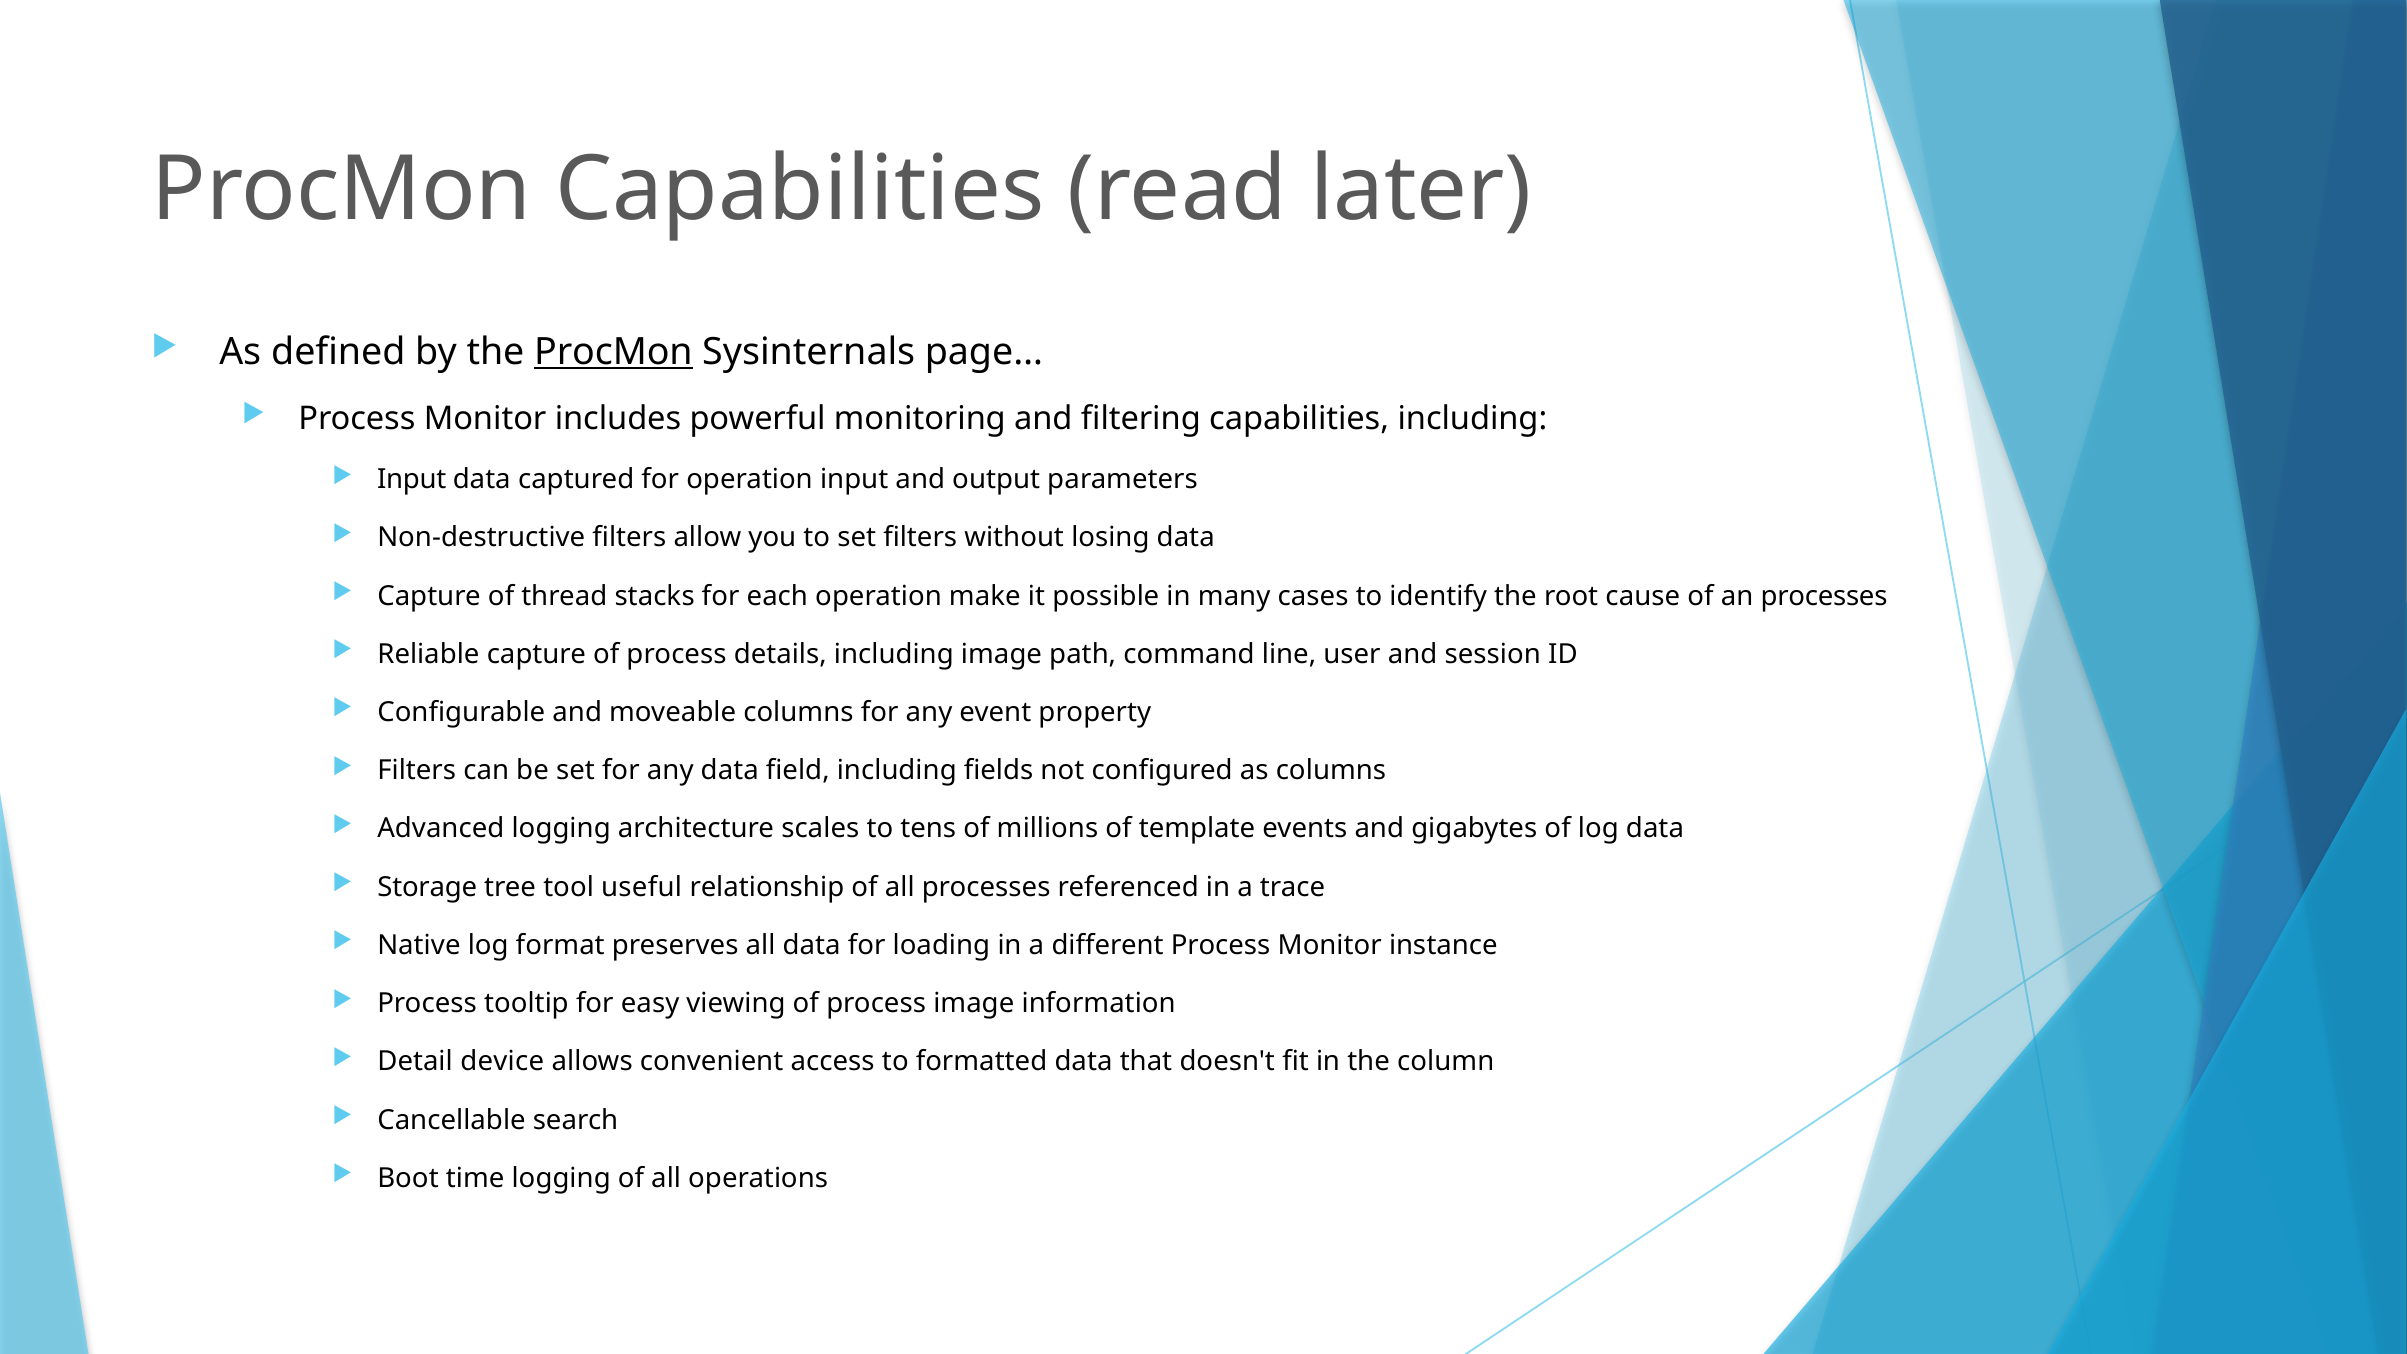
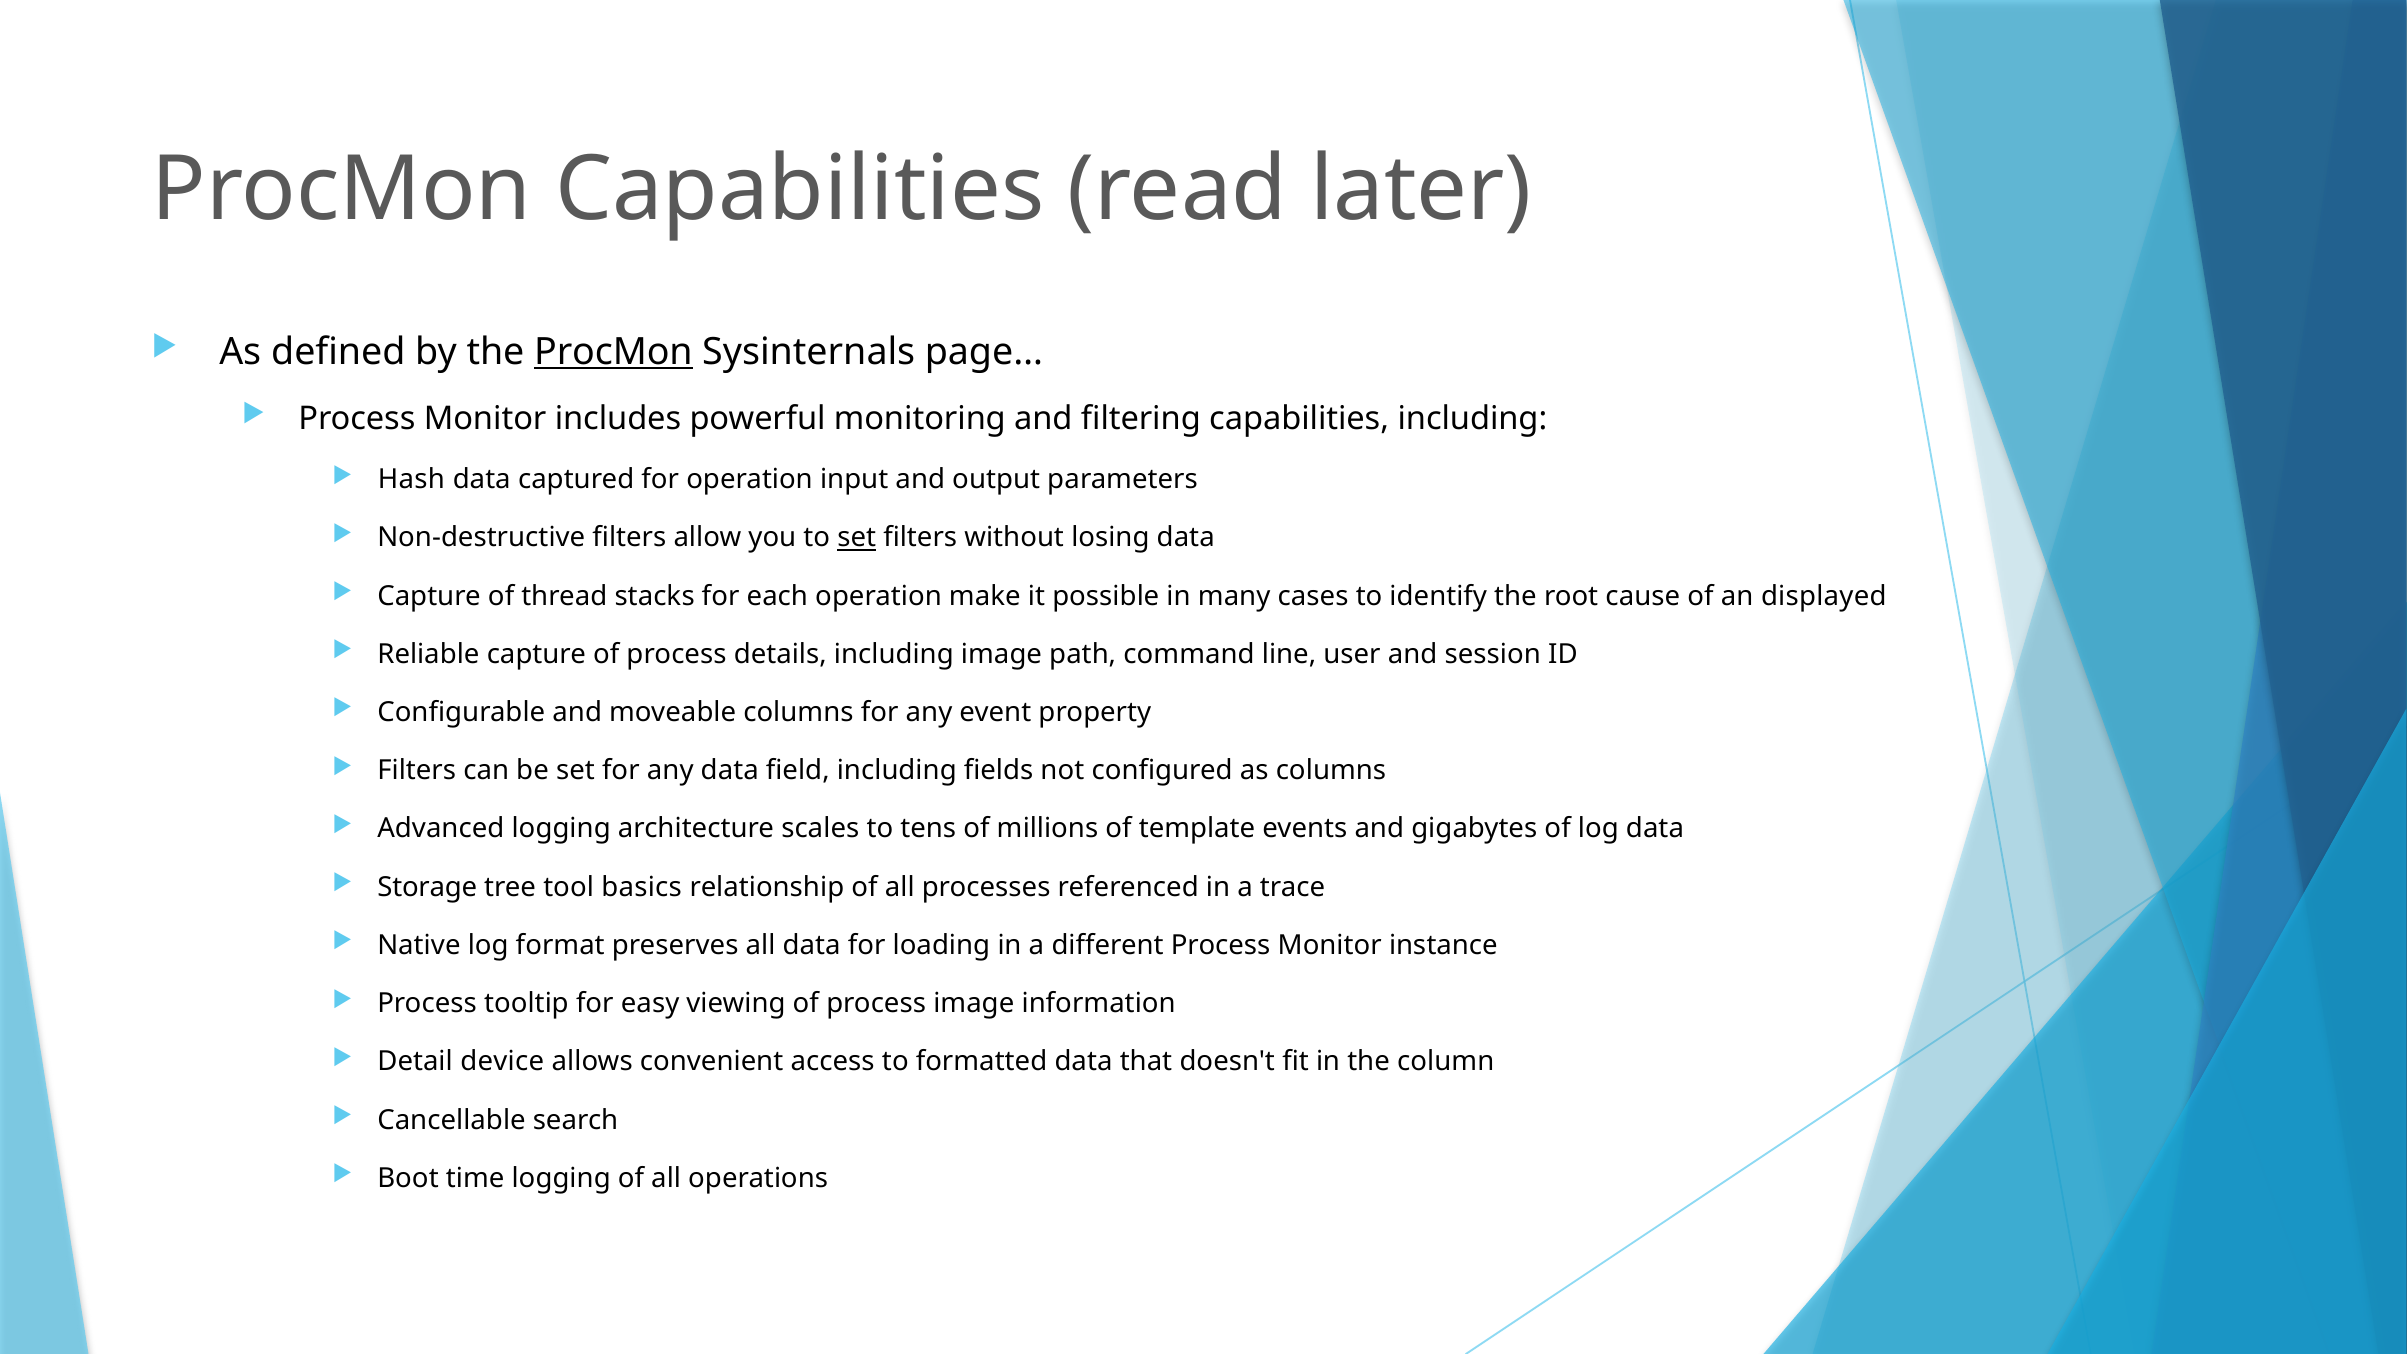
Input at (412, 480): Input -> Hash
set at (857, 538) underline: none -> present
an processes: processes -> displayed
useful: useful -> basics
